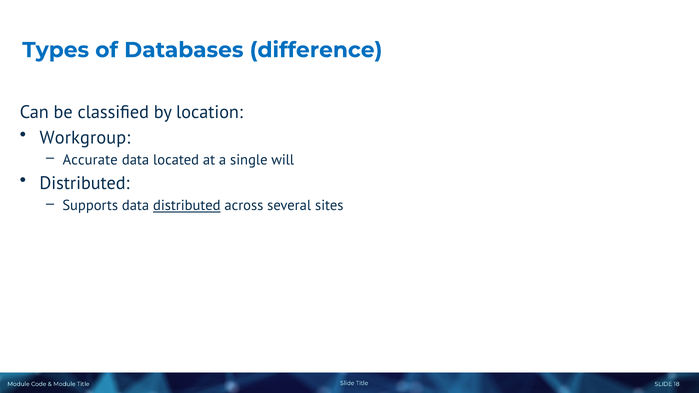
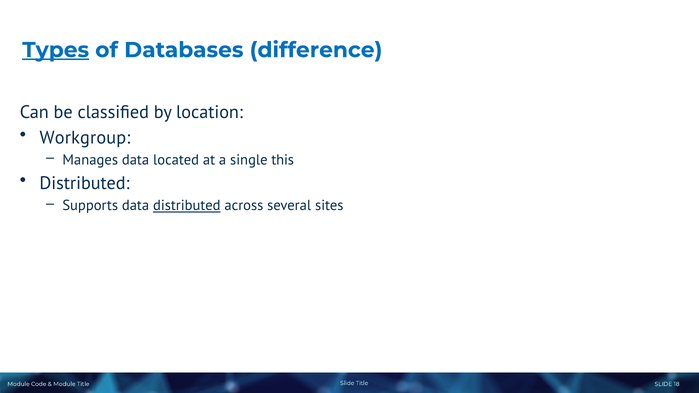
Types underline: none -> present
Accurate: Accurate -> Manages
will: will -> this
